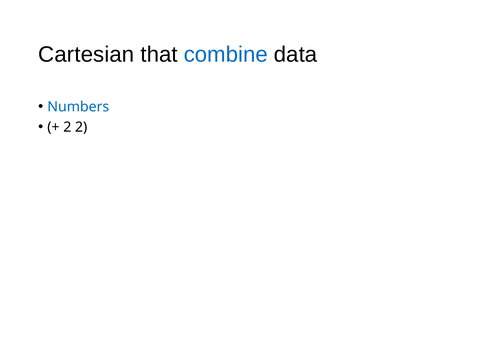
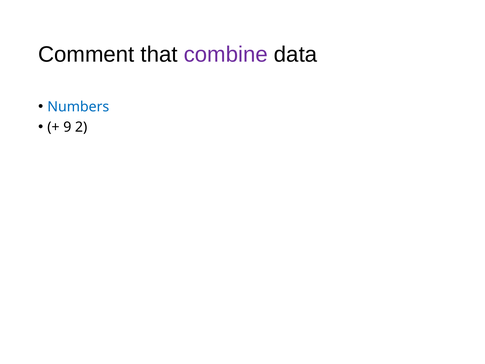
Cartesian: Cartesian -> Comment
combine colour: blue -> purple
2 at (67, 127): 2 -> 9
